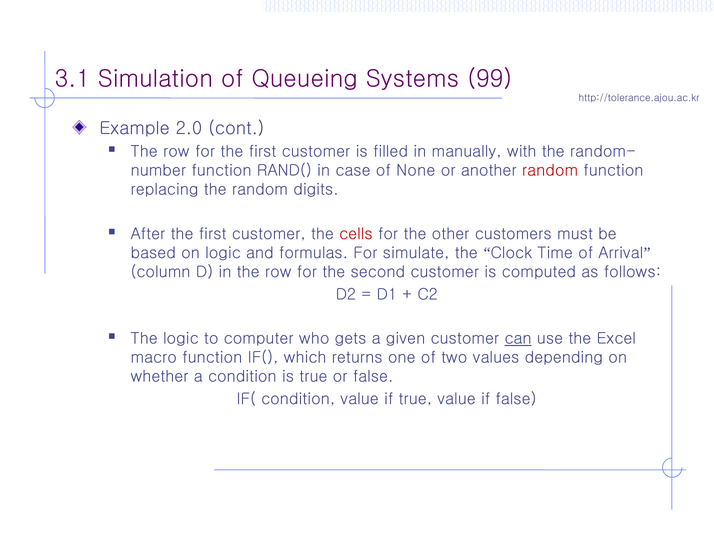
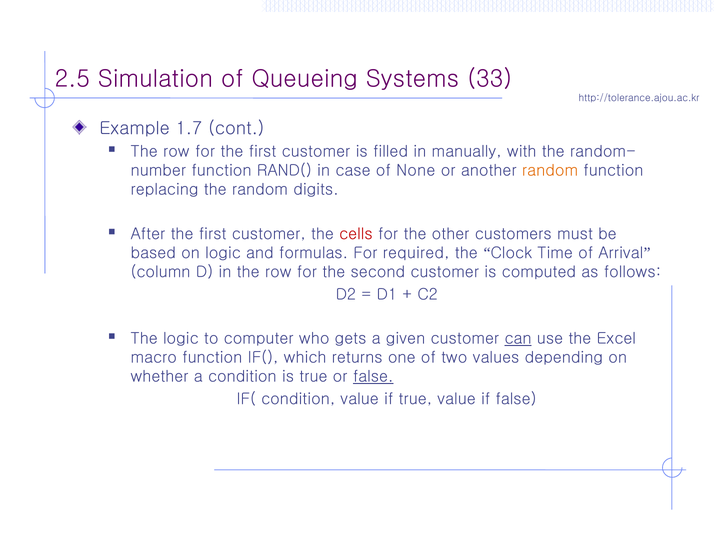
3.1: 3.1 -> 2.5
99: 99 -> 33
2.0: 2.0 -> 1.7
random at (550, 171) colour: red -> orange
simulate: simulate -> required
false at (373, 377) underline: none -> present
